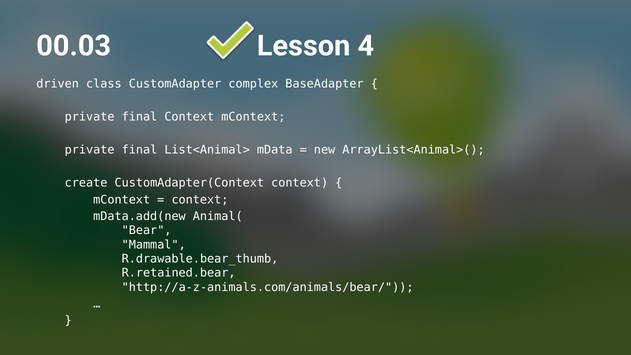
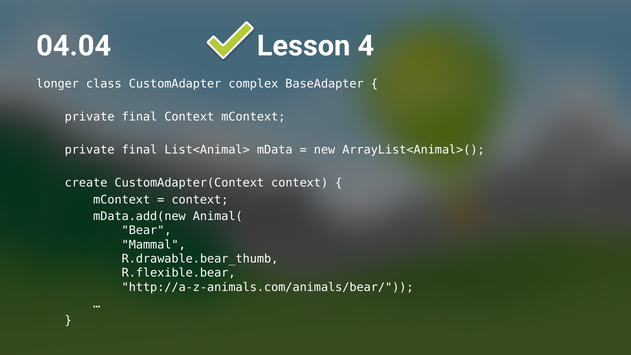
00.03: 00.03 -> 04.04
driven: driven -> longer
R.retained.bear: R.retained.bear -> R.flexible.bear
